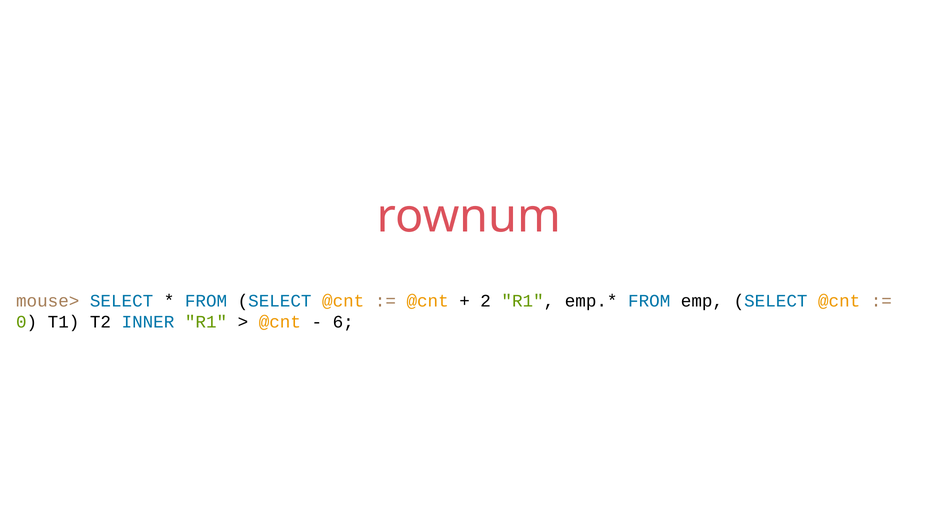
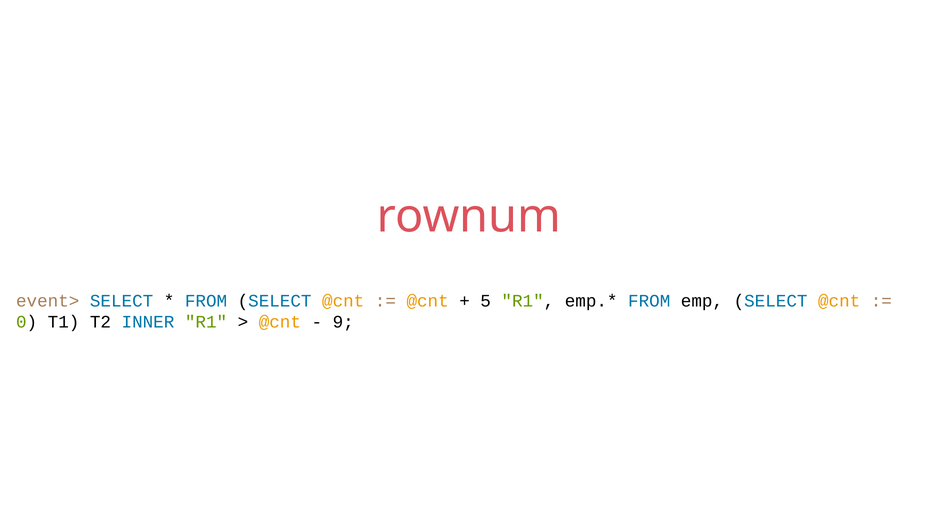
mouse>: mouse> -> event>
2: 2 -> 5
6: 6 -> 9
